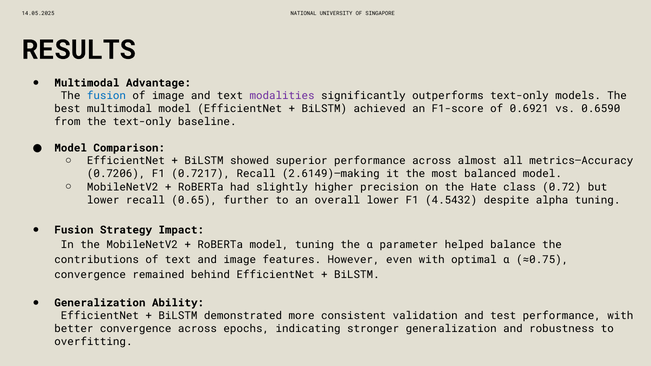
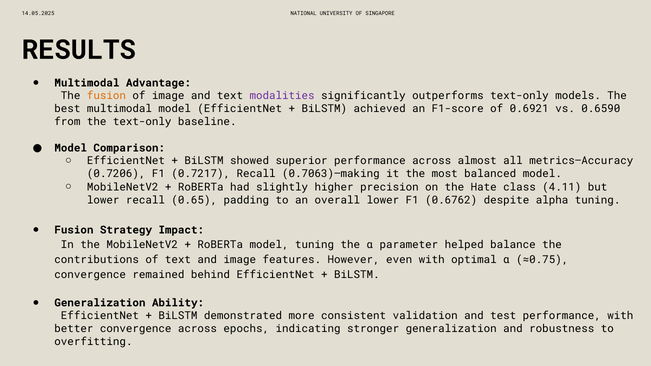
fusion at (106, 96) colour: blue -> orange
2.6149)—making: 2.6149)—making -> 0.7063)—making
0.72: 0.72 -> 4.11
further: further -> padding
4.5432: 4.5432 -> 0.6762
